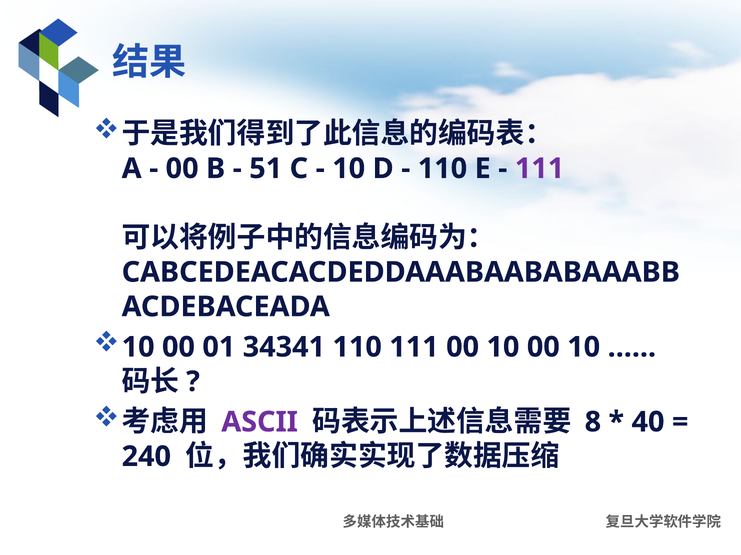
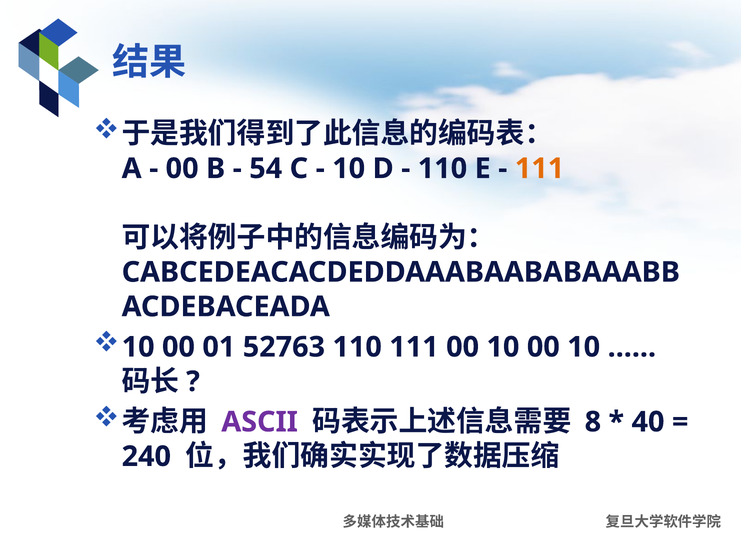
51: 51 -> 54
111 at (540, 169) colour: purple -> orange
34341: 34341 -> 52763
